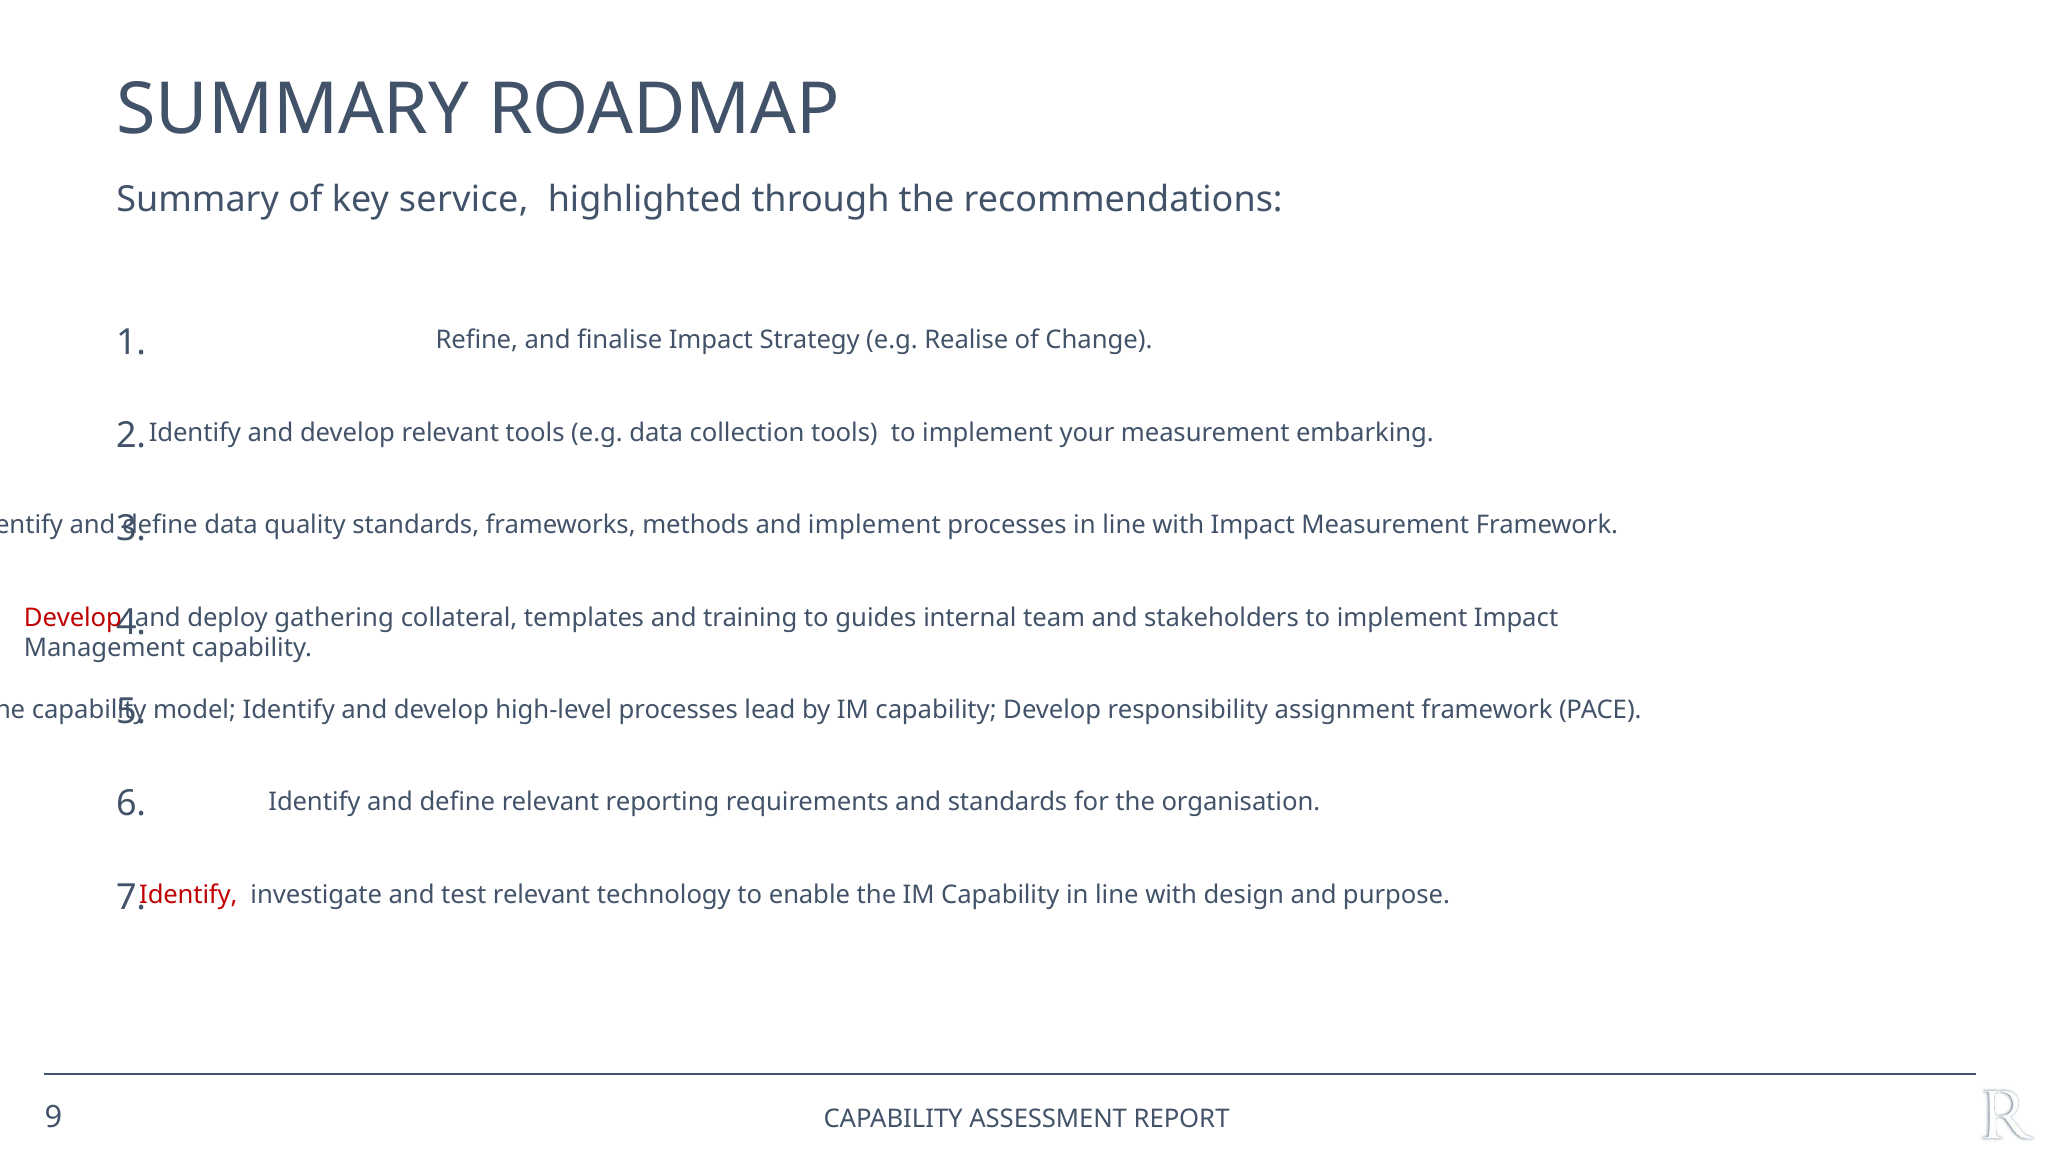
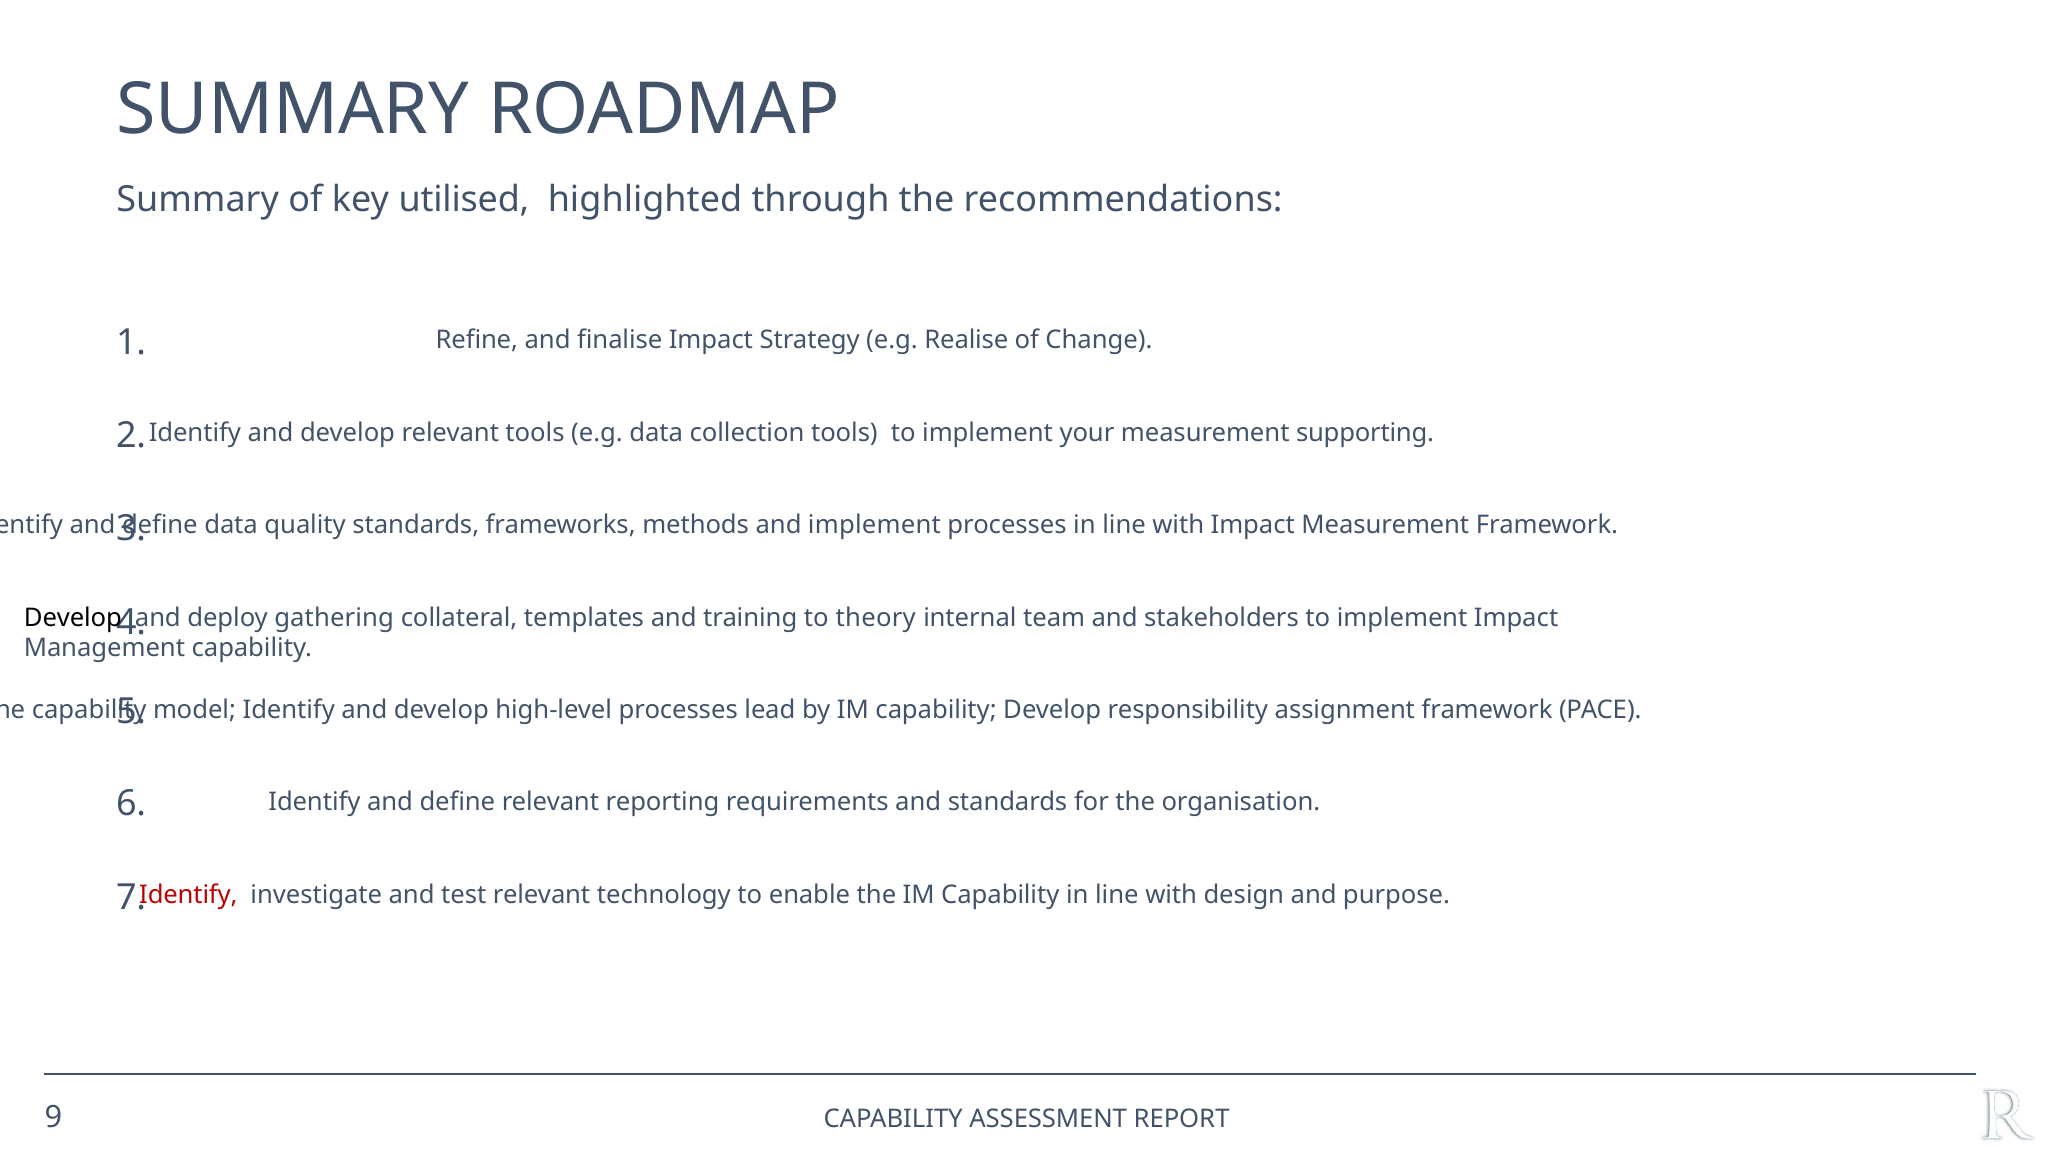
service: service -> utilised
embarking: embarking -> supporting
Develop at (73, 617) colour: red -> black
guides: guides -> theory
